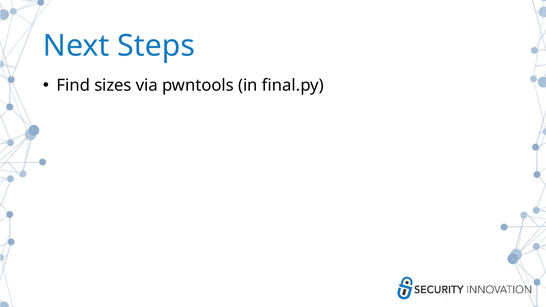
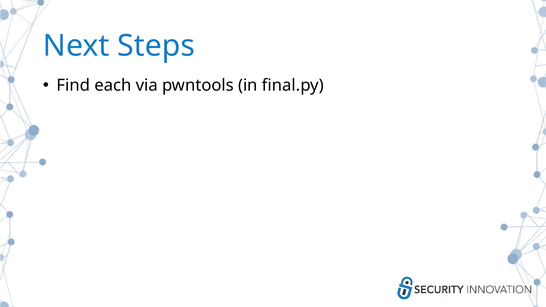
sizes: sizes -> each
